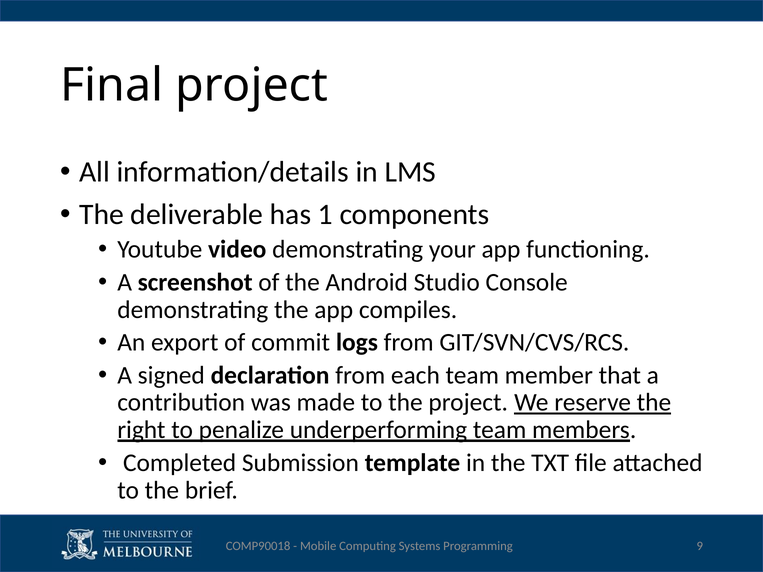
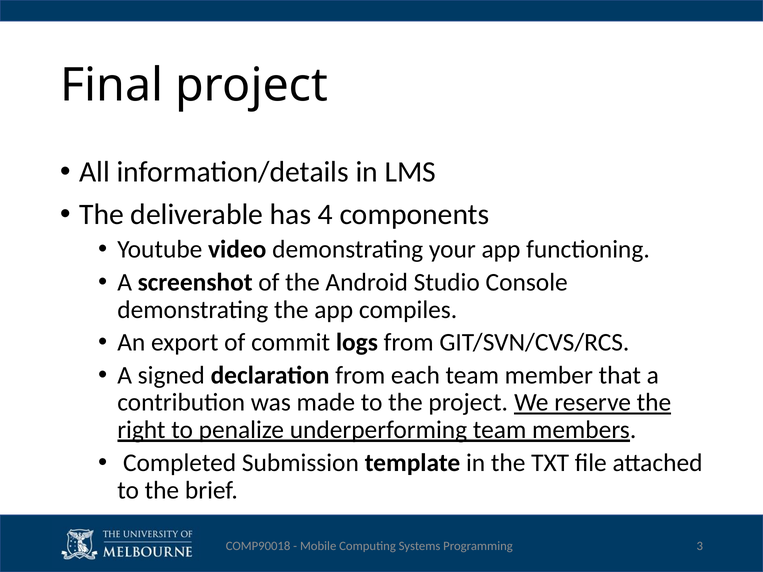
1: 1 -> 4
9: 9 -> 3
